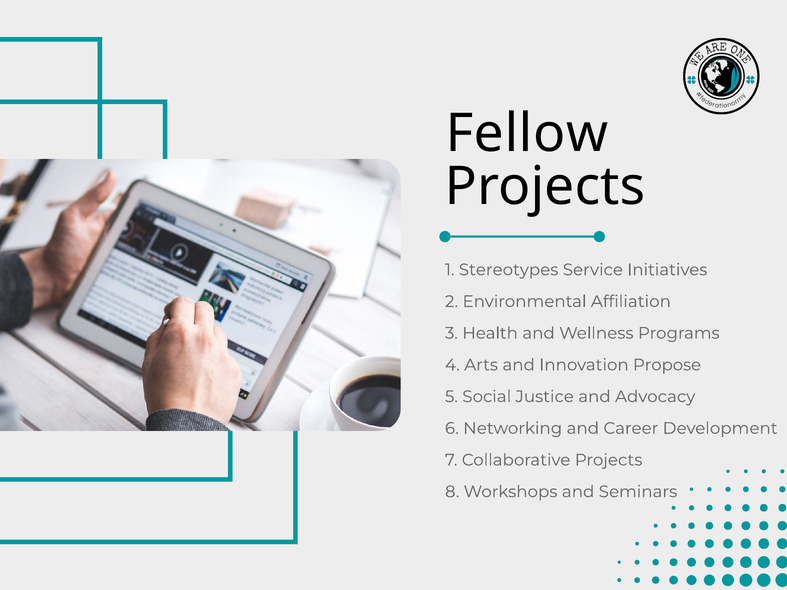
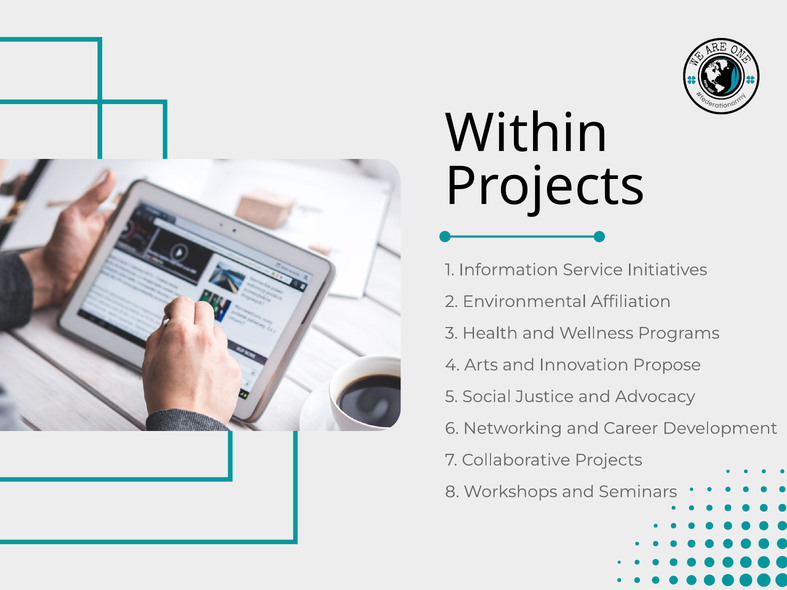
Fellow: Fellow -> Within
Stereotypes: Stereotypes -> Information
